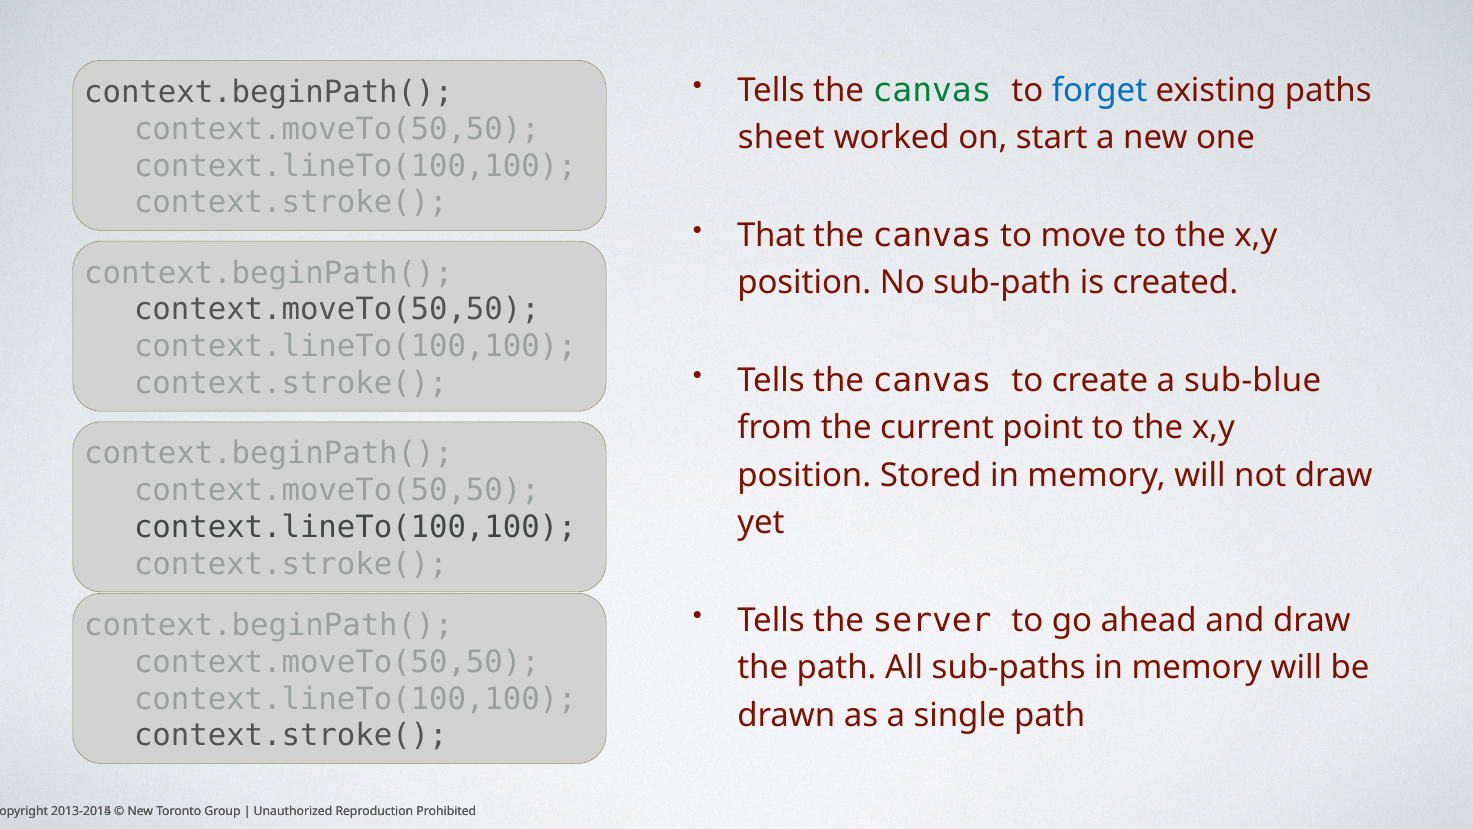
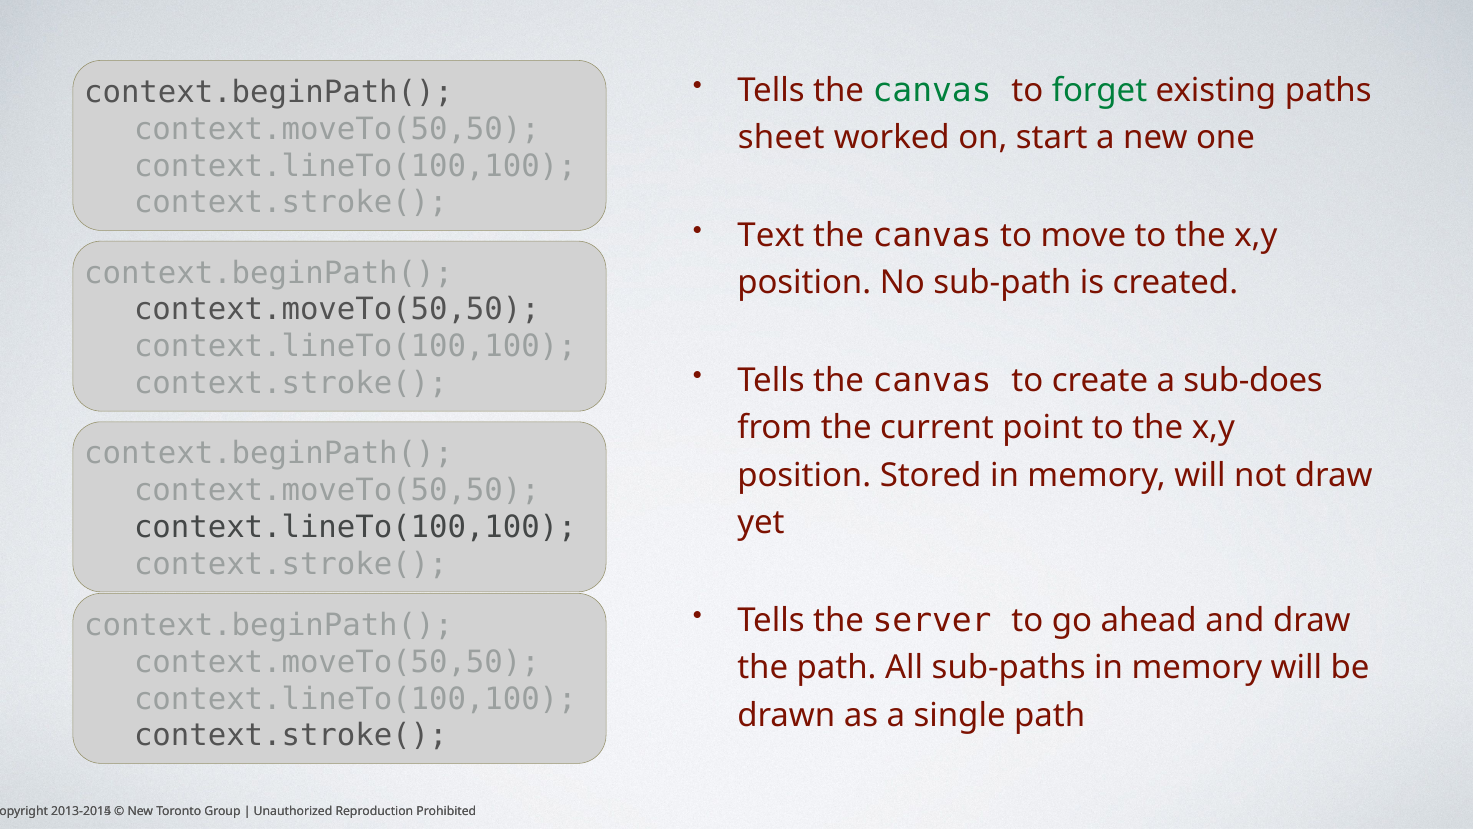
forget colour: blue -> green
That: That -> Text
sub-blue: sub-blue -> sub-does
